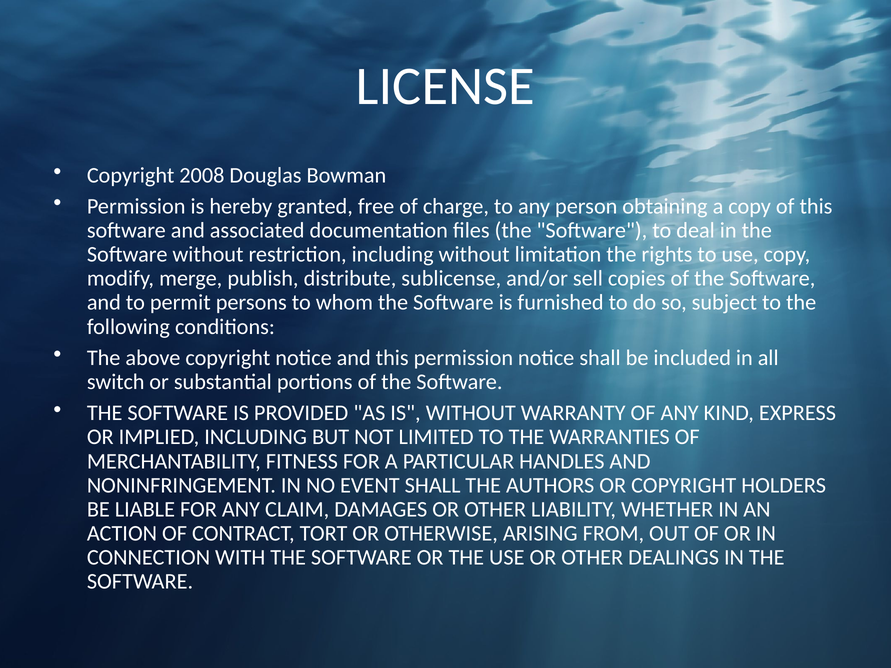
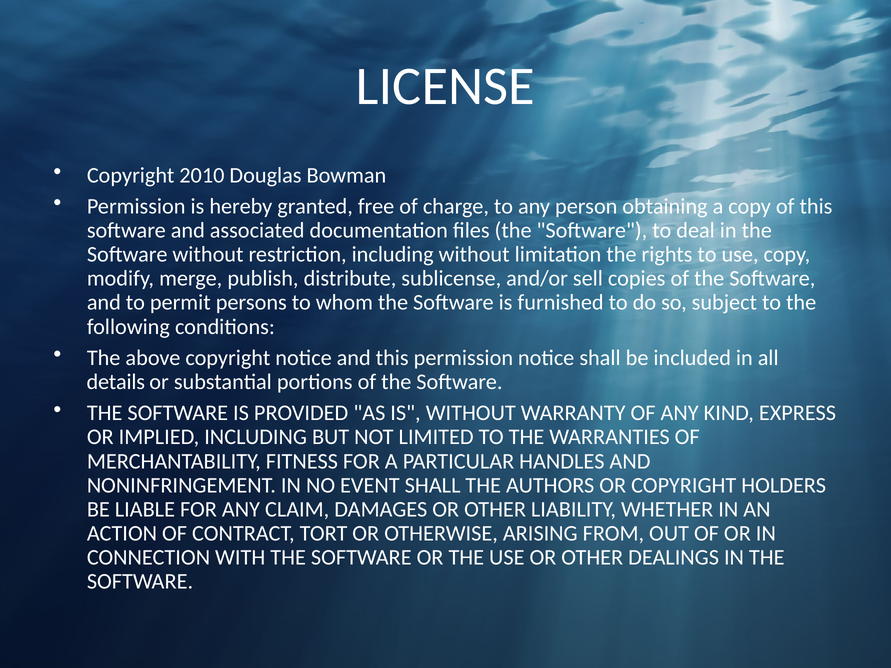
2008: 2008 -> 2010
switch: switch -> details
